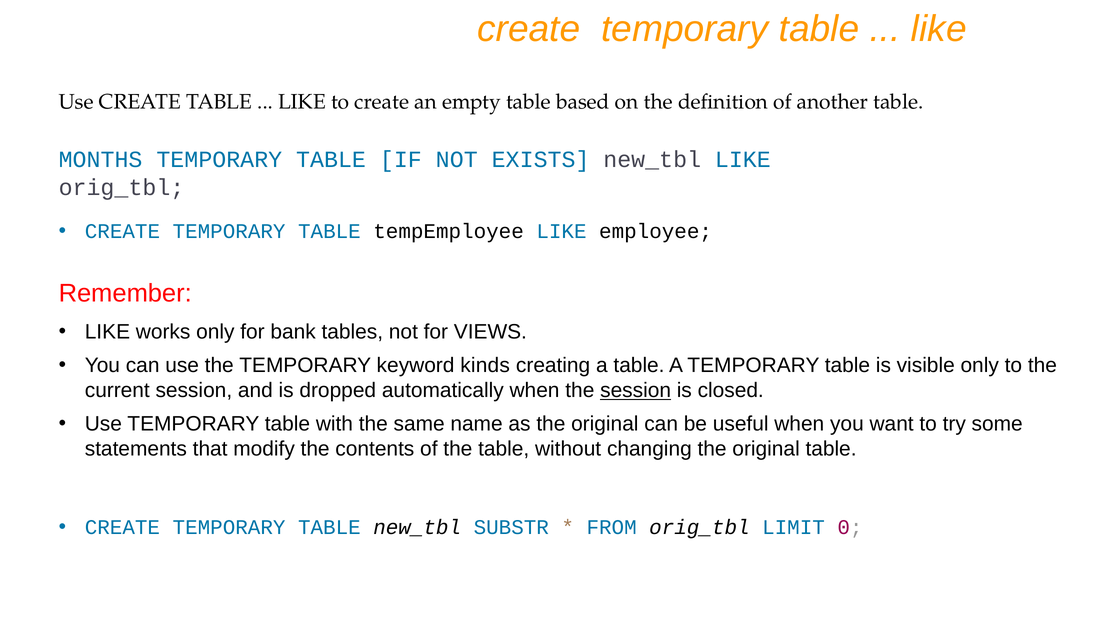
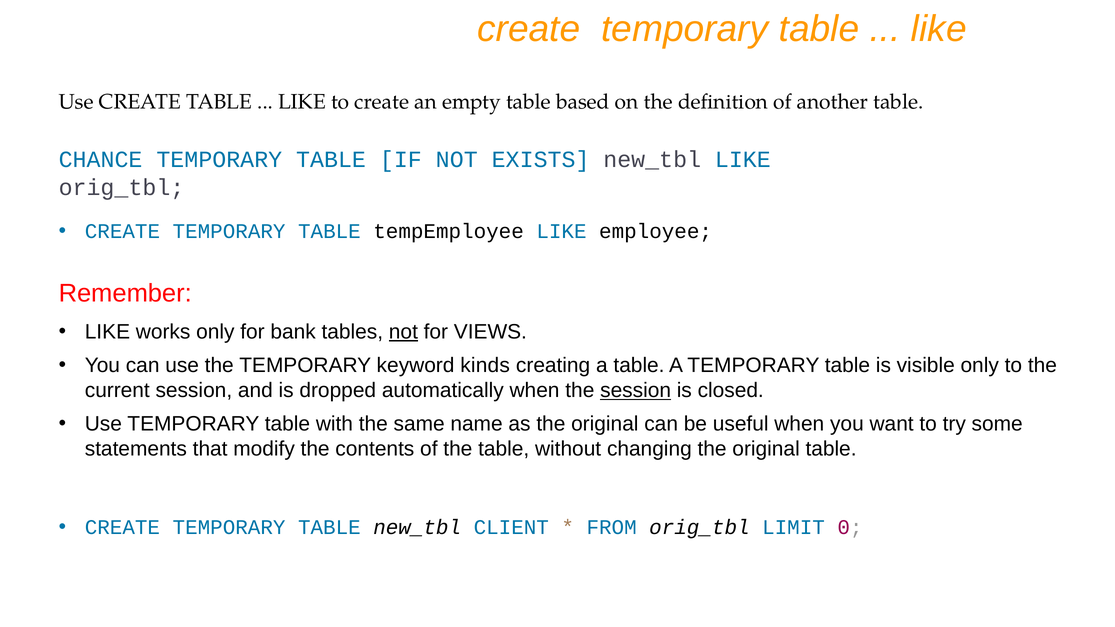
MONTHS: MONTHS -> CHANCE
not at (403, 332) underline: none -> present
SUBSTR: SUBSTR -> CLIENT
